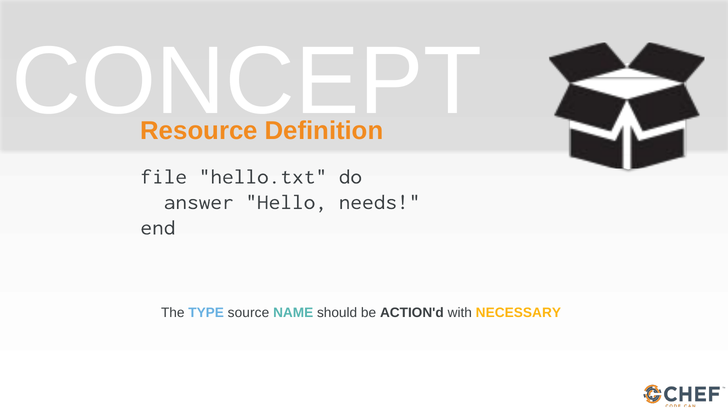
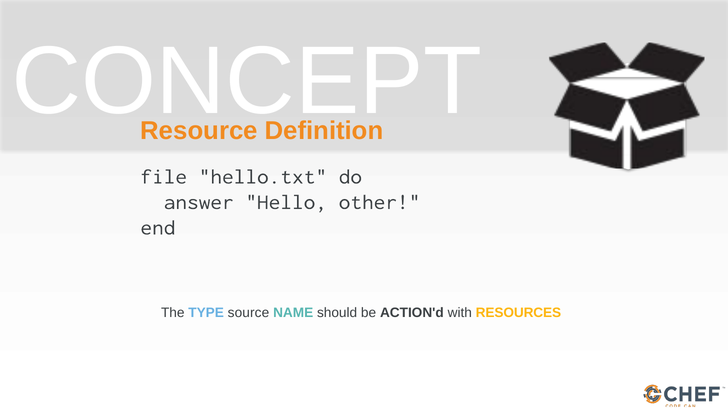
needs: needs -> other
NECESSARY: NECESSARY -> RESOURCES
